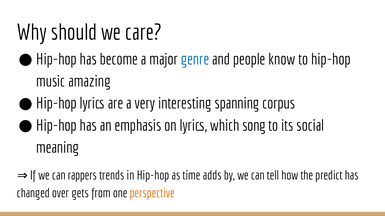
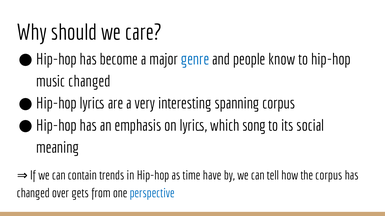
music amazing: amazing -> changed
rappers: rappers -> contain
adds: adds -> have
the predict: predict -> corpus
perspective colour: orange -> blue
